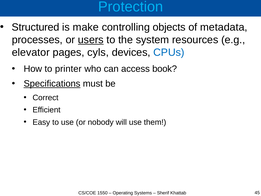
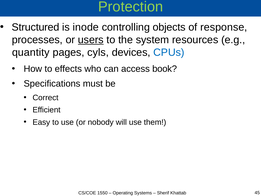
Protection colour: light blue -> light green
make: make -> inode
metadata: metadata -> response
elevator: elevator -> quantity
printer: printer -> effects
Specifications underline: present -> none
